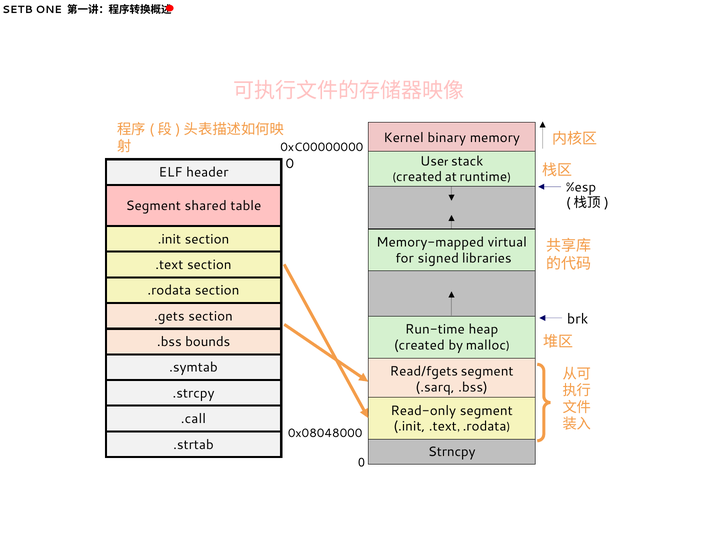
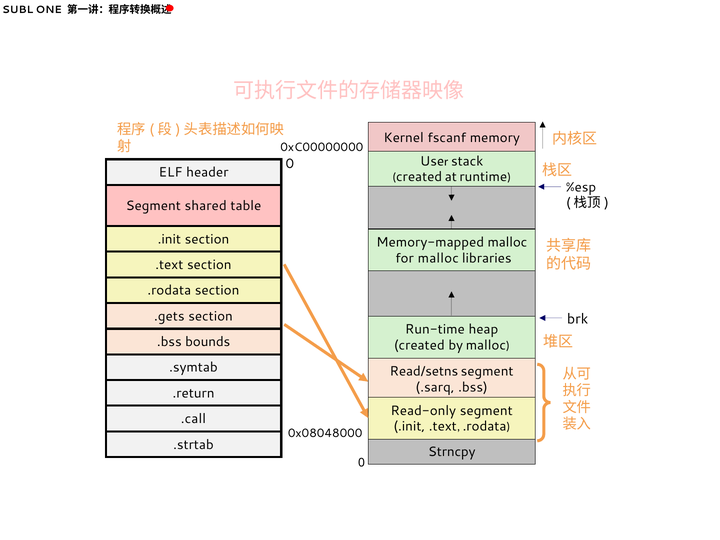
SETB: SETB -> SUBL
binary: binary -> fscanf
Memory-mapped virtual: virtual -> malloc
for signed: signed -> malloc
Read/fgets: Read/fgets -> Read/setns
.strcpy: .strcpy -> .return
